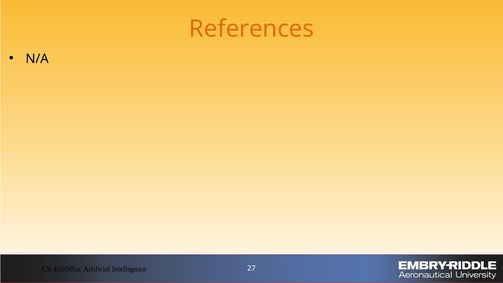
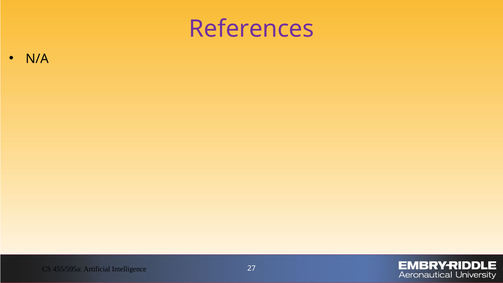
References colour: orange -> purple
